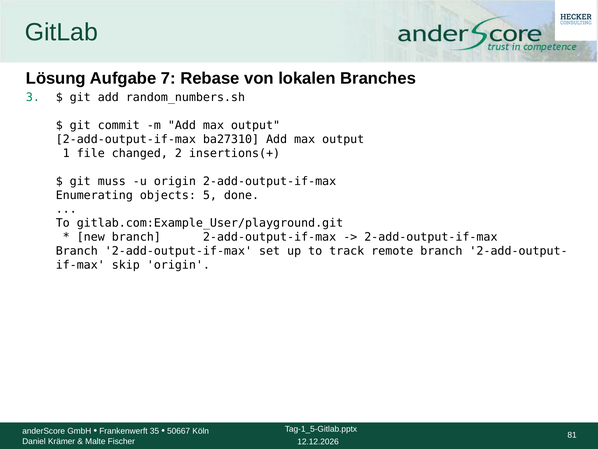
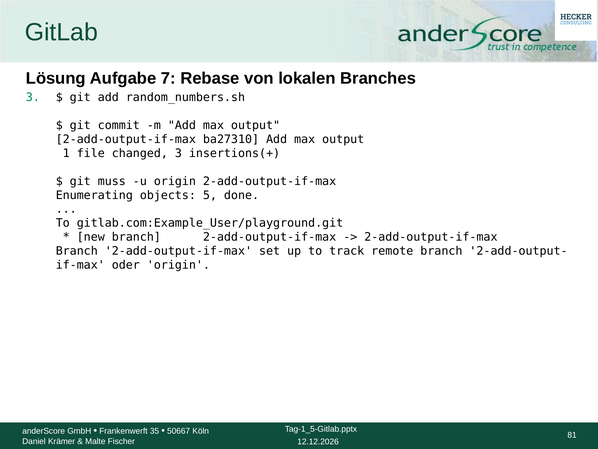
changed 2: 2 -> 3
skip: skip -> oder
